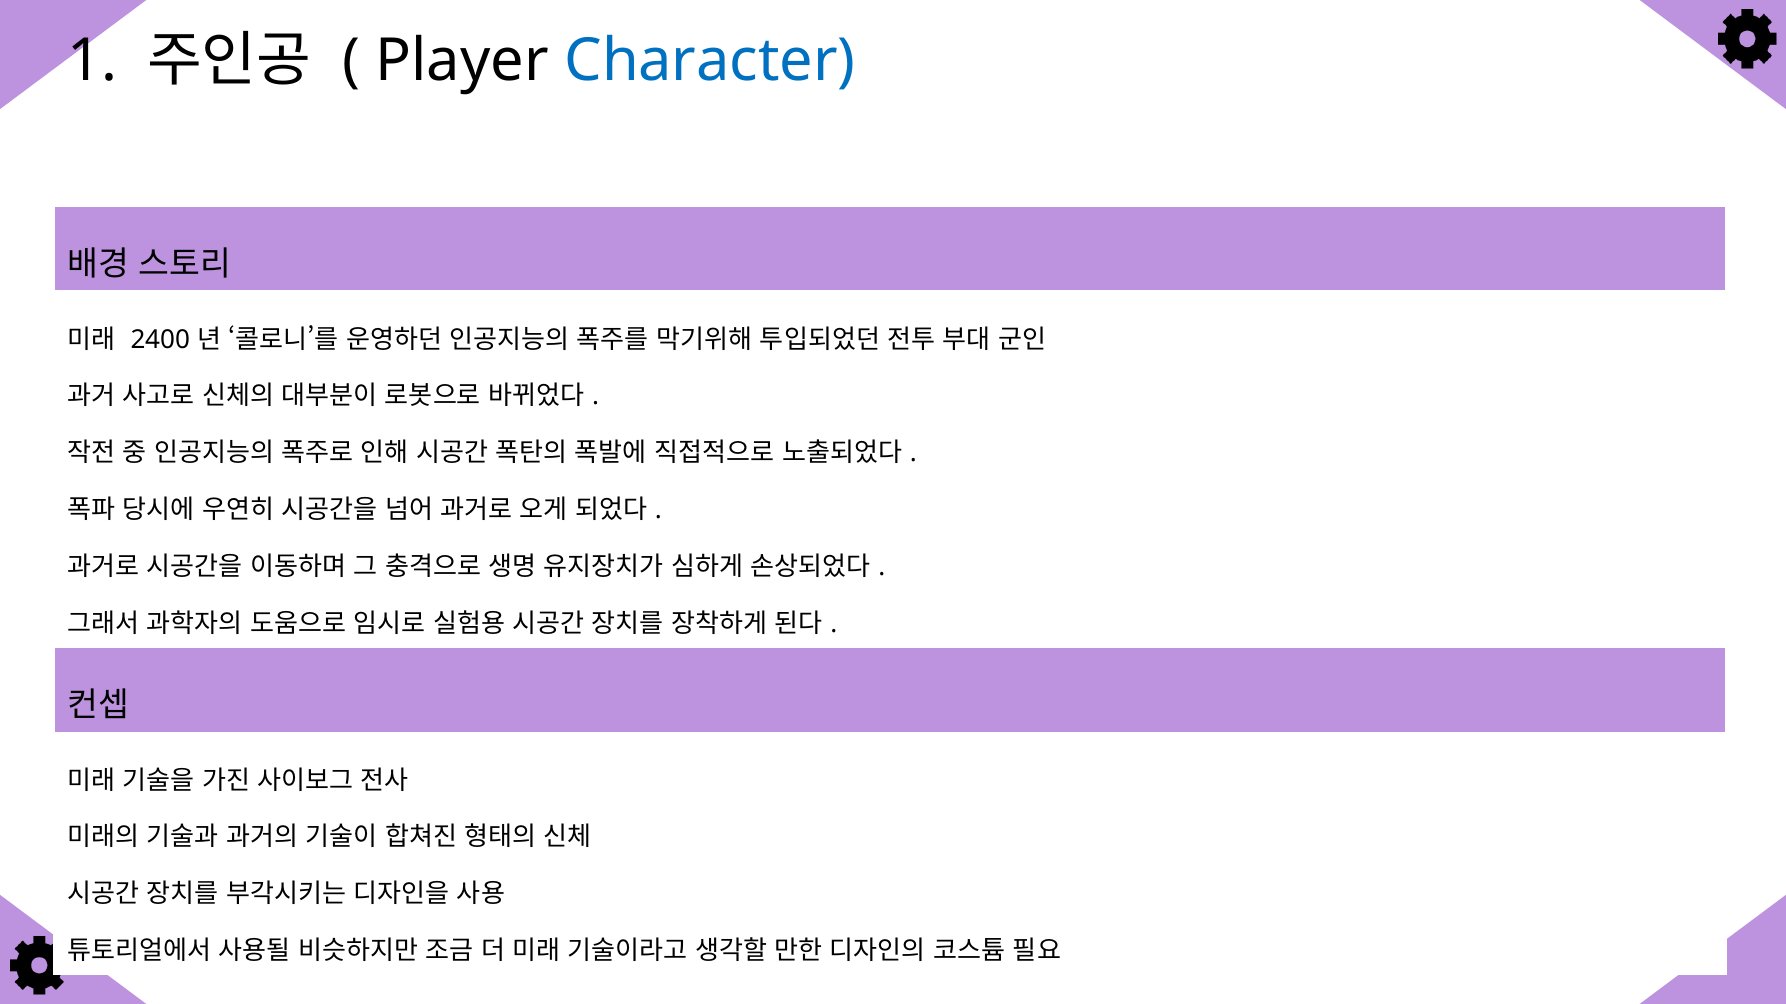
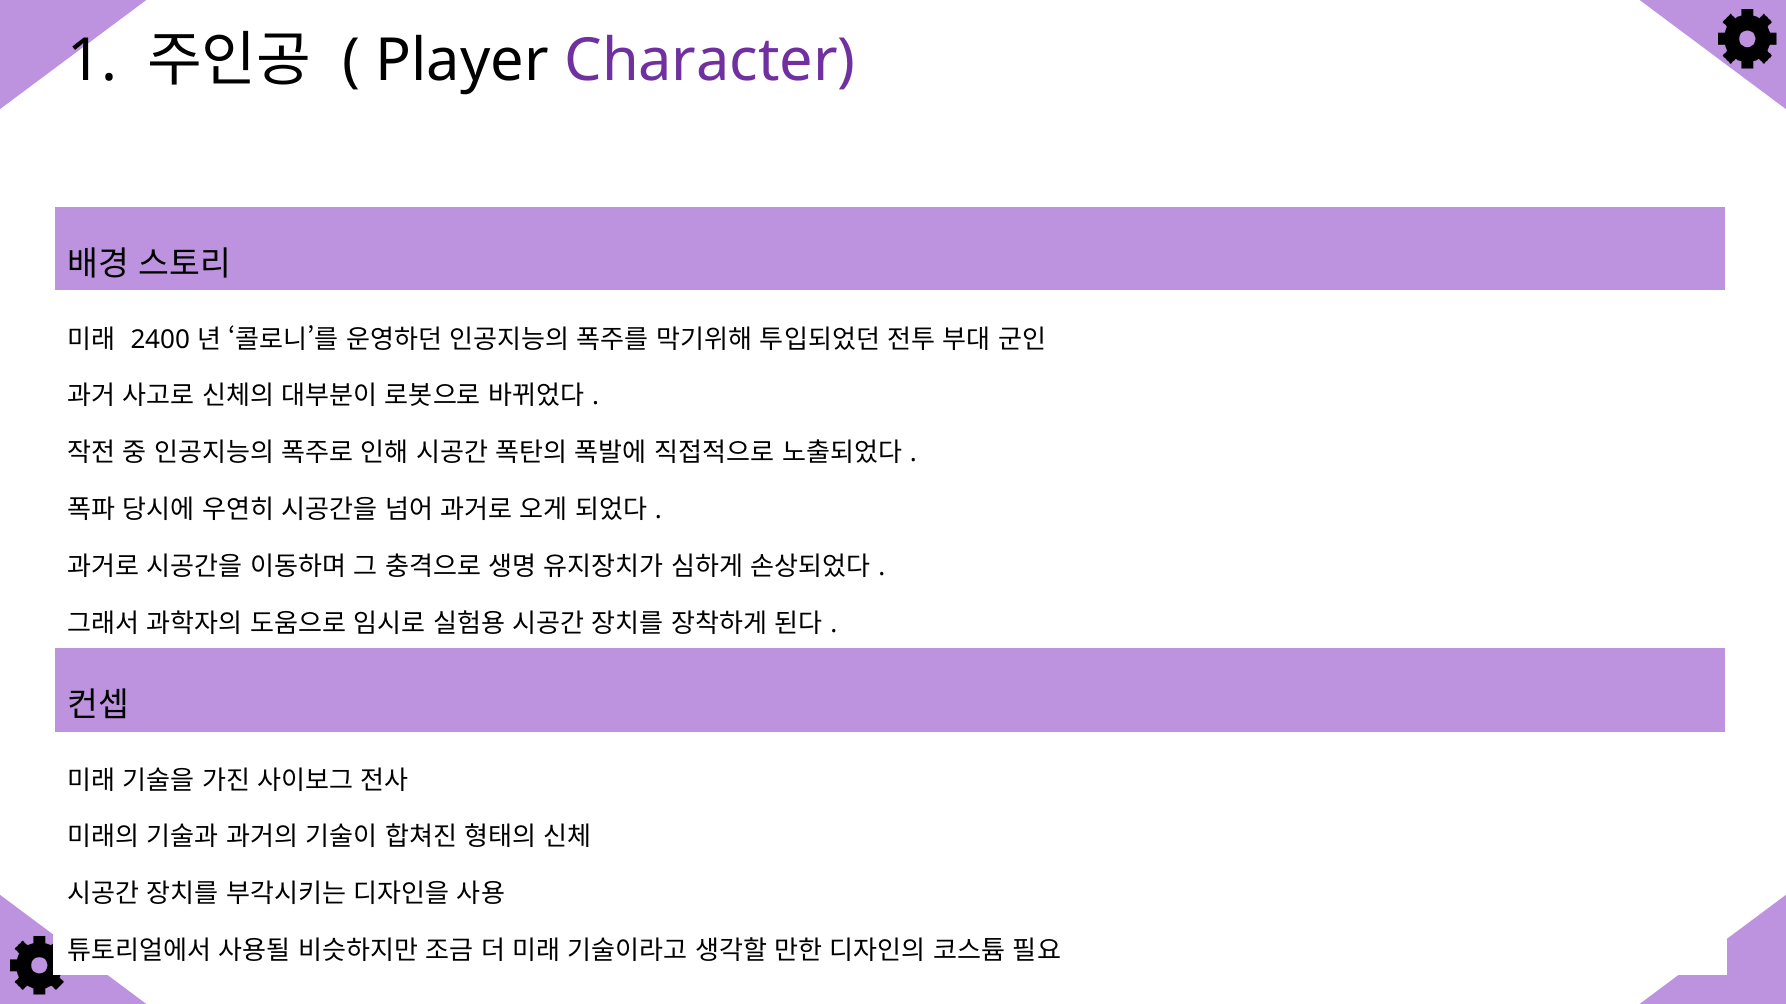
Character colour: blue -> purple
